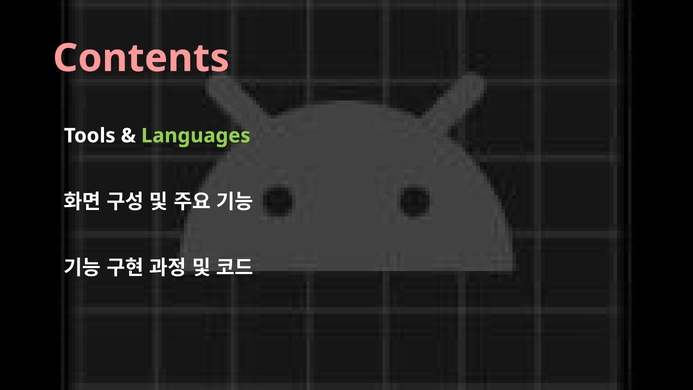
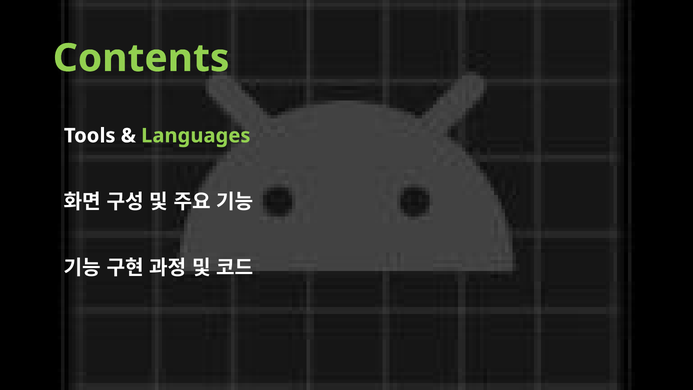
Contents colour: pink -> light green
